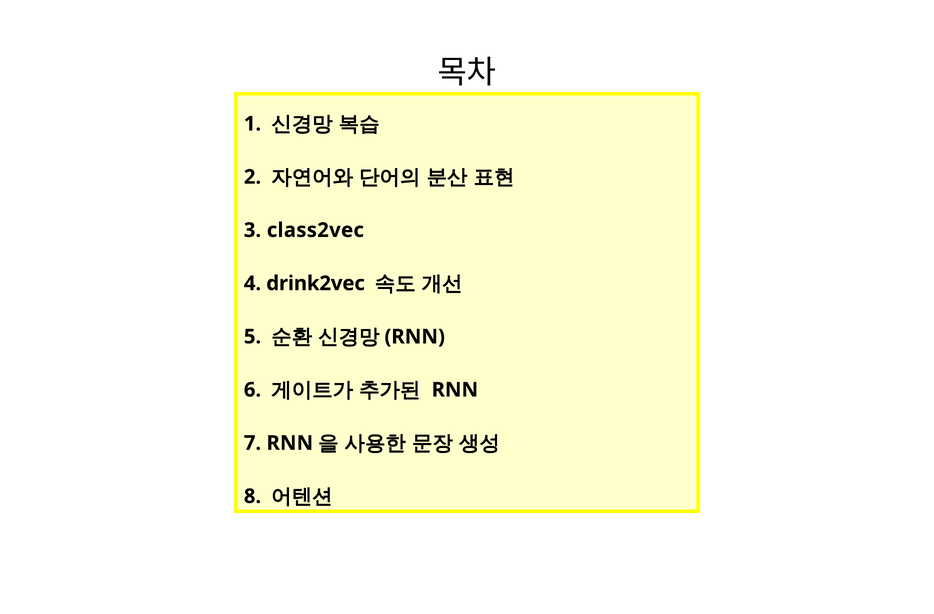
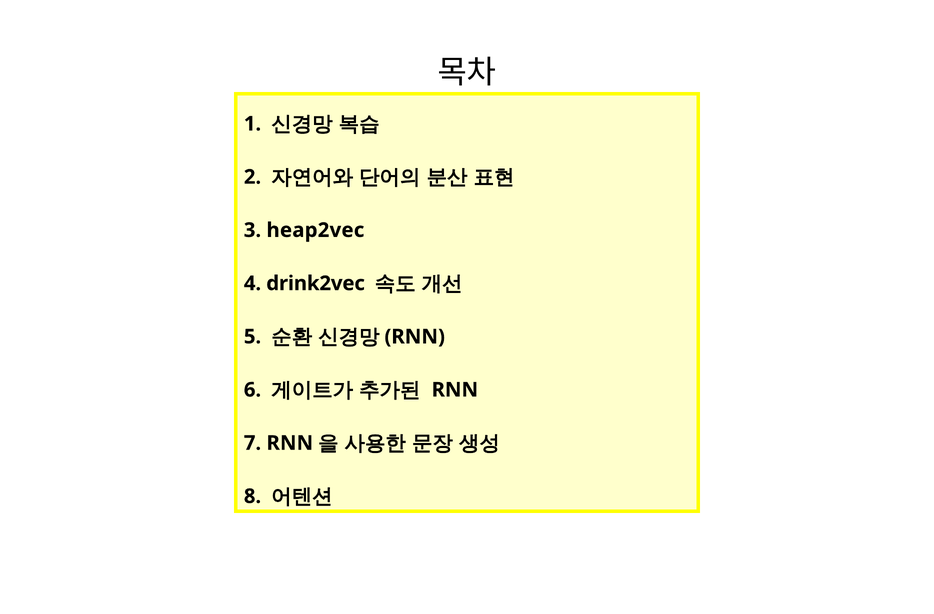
class2vec: class2vec -> heap2vec
